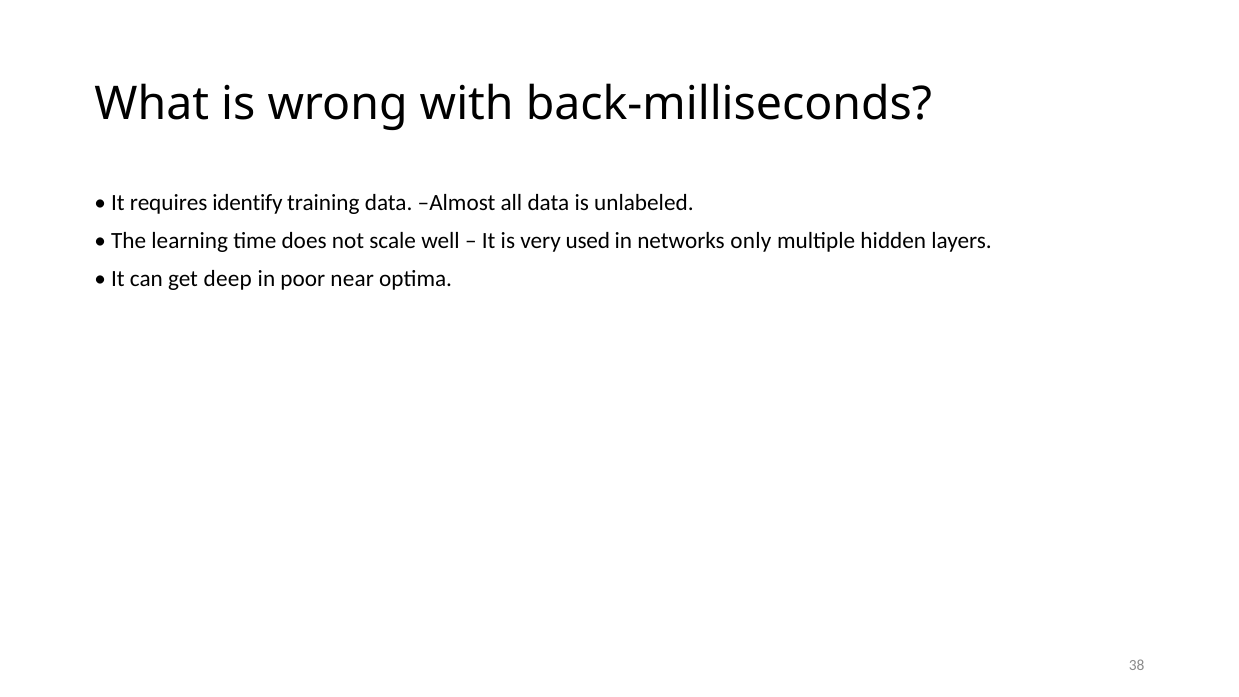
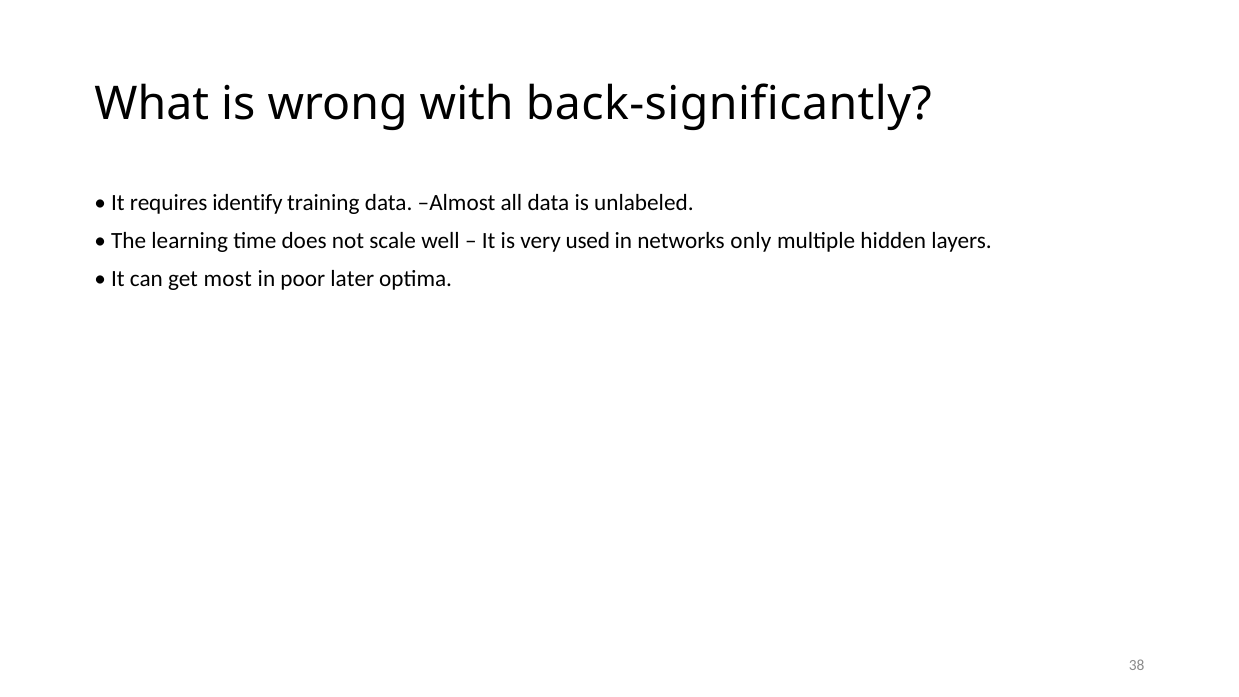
back-milliseconds: back-milliseconds -> back-significantly
deep: deep -> most
near: near -> later
